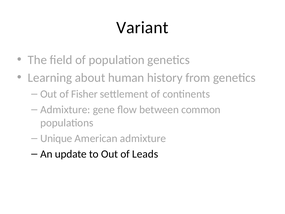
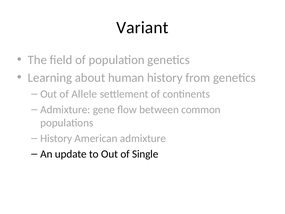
Fisher: Fisher -> Allele
Unique at (56, 138): Unique -> History
Leads: Leads -> Single
